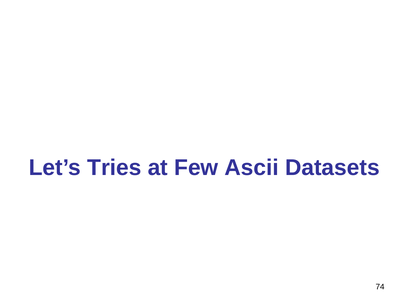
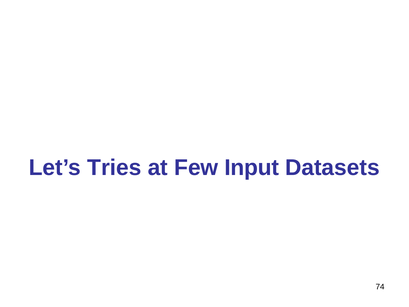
Ascii: Ascii -> Input
